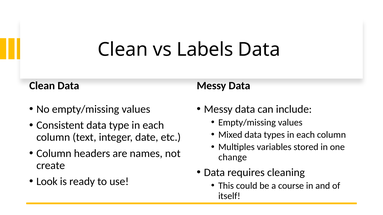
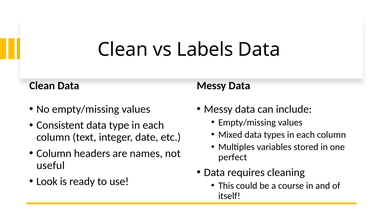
change: change -> perfect
create: create -> useful
